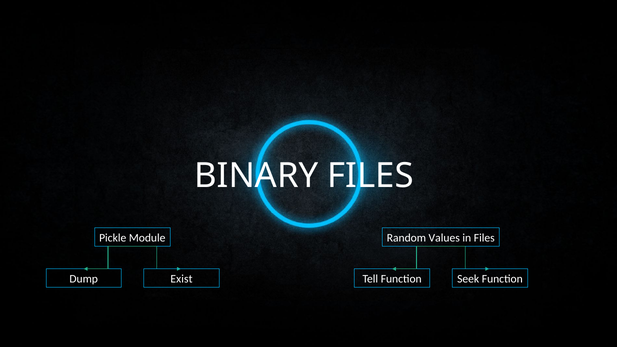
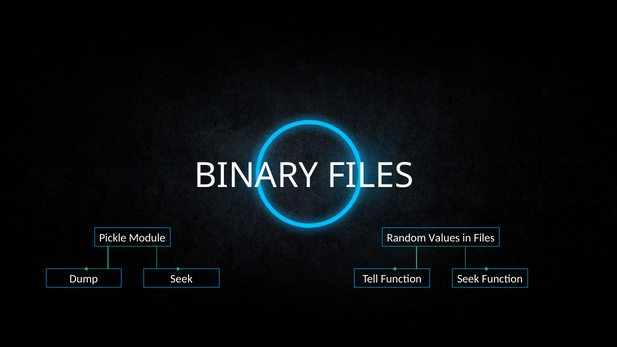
Dump Exist: Exist -> Seek
